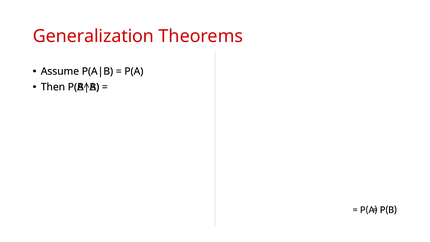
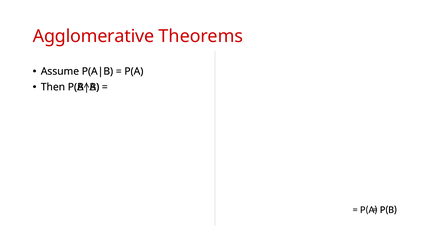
Generalization: Generalization -> Agglomerative
